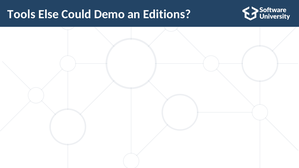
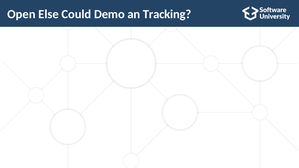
Tools: Tools -> Open
Editions: Editions -> Tracking
